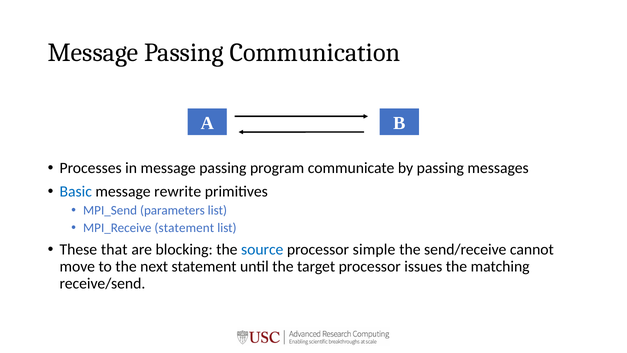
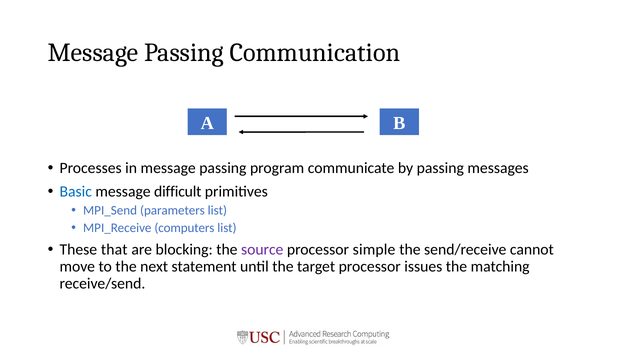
rewrite: rewrite -> difficult
MPI_Receive statement: statement -> computers
source colour: blue -> purple
